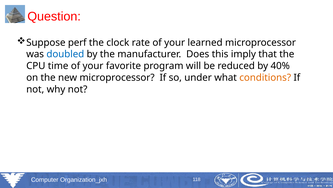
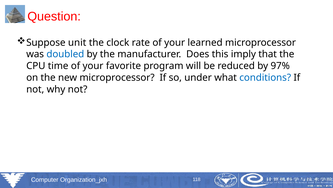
perf: perf -> unit
40%: 40% -> 97%
conditions colour: orange -> blue
